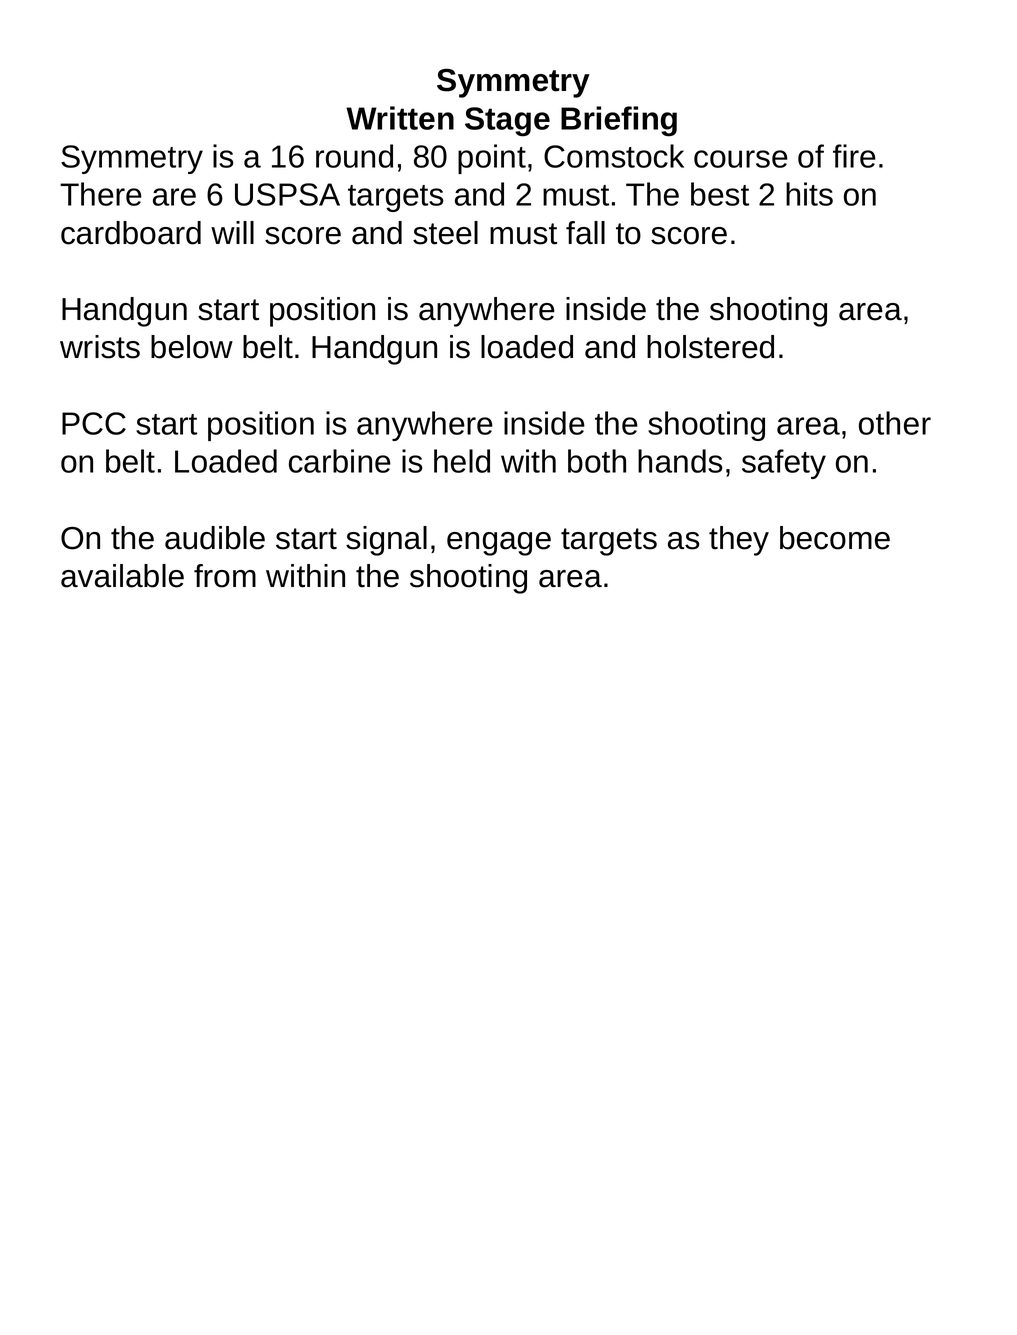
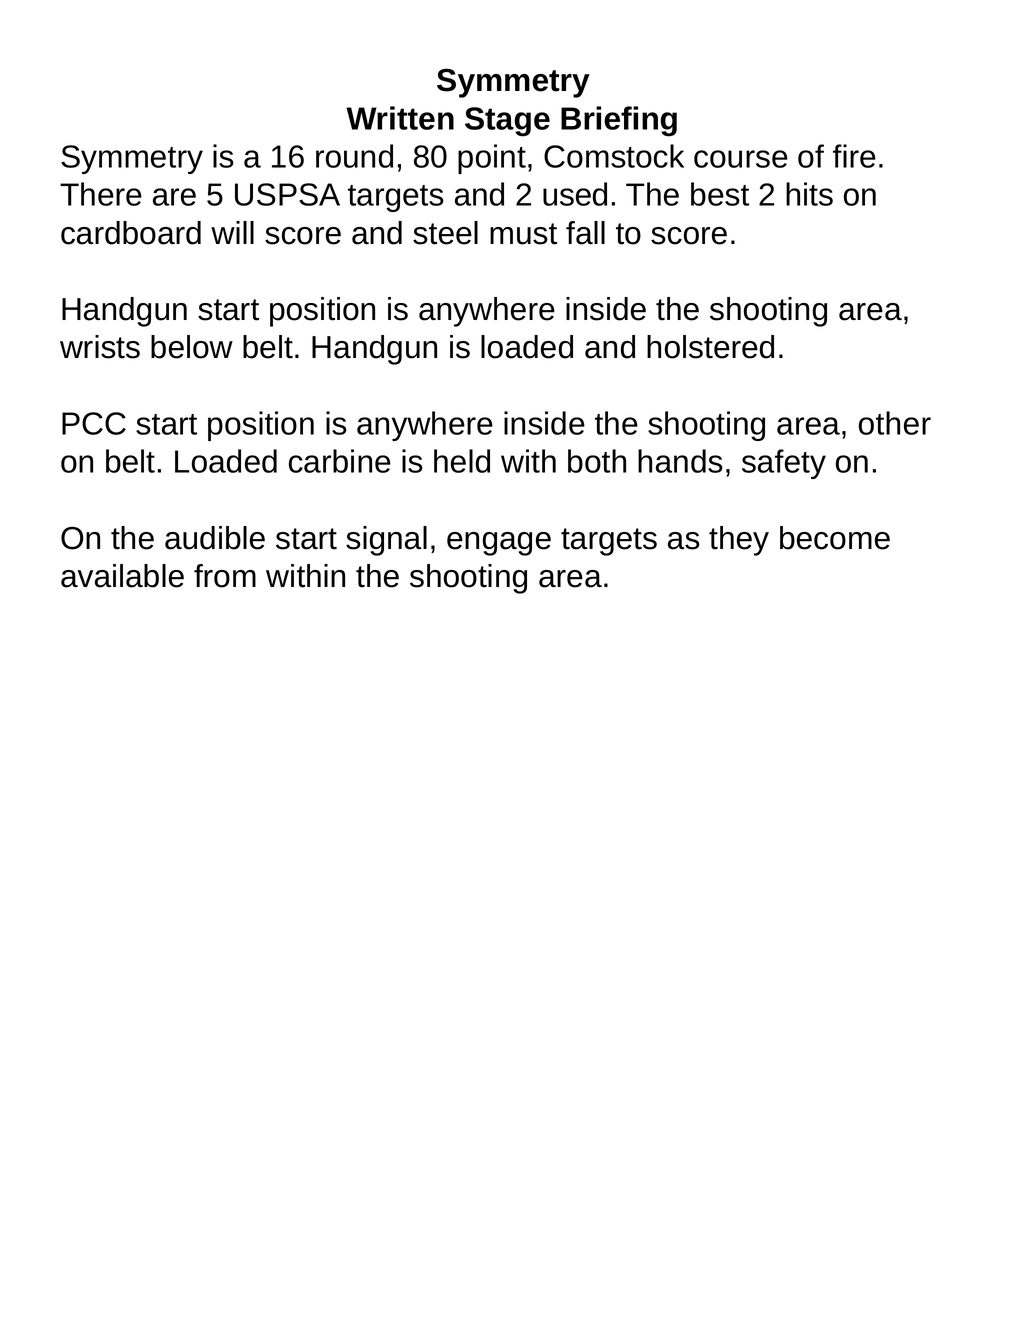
6: 6 -> 5
2 must: must -> used
